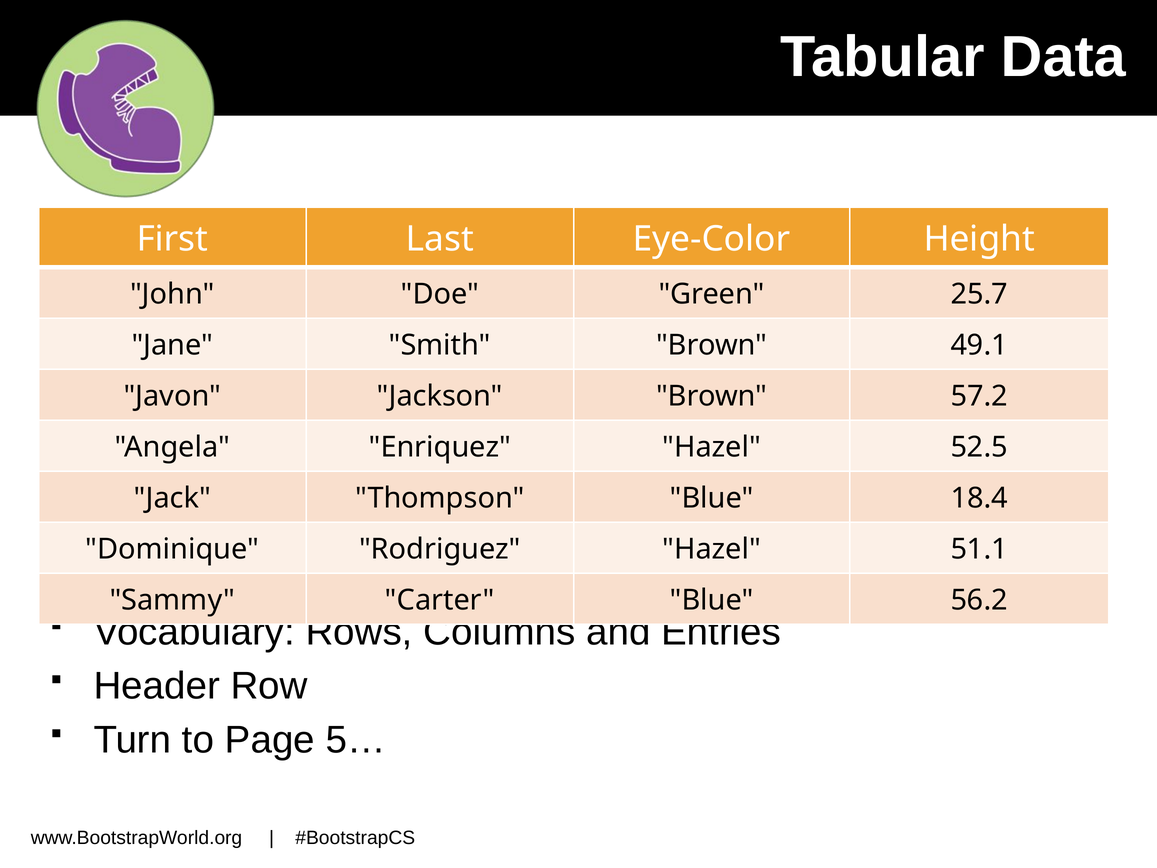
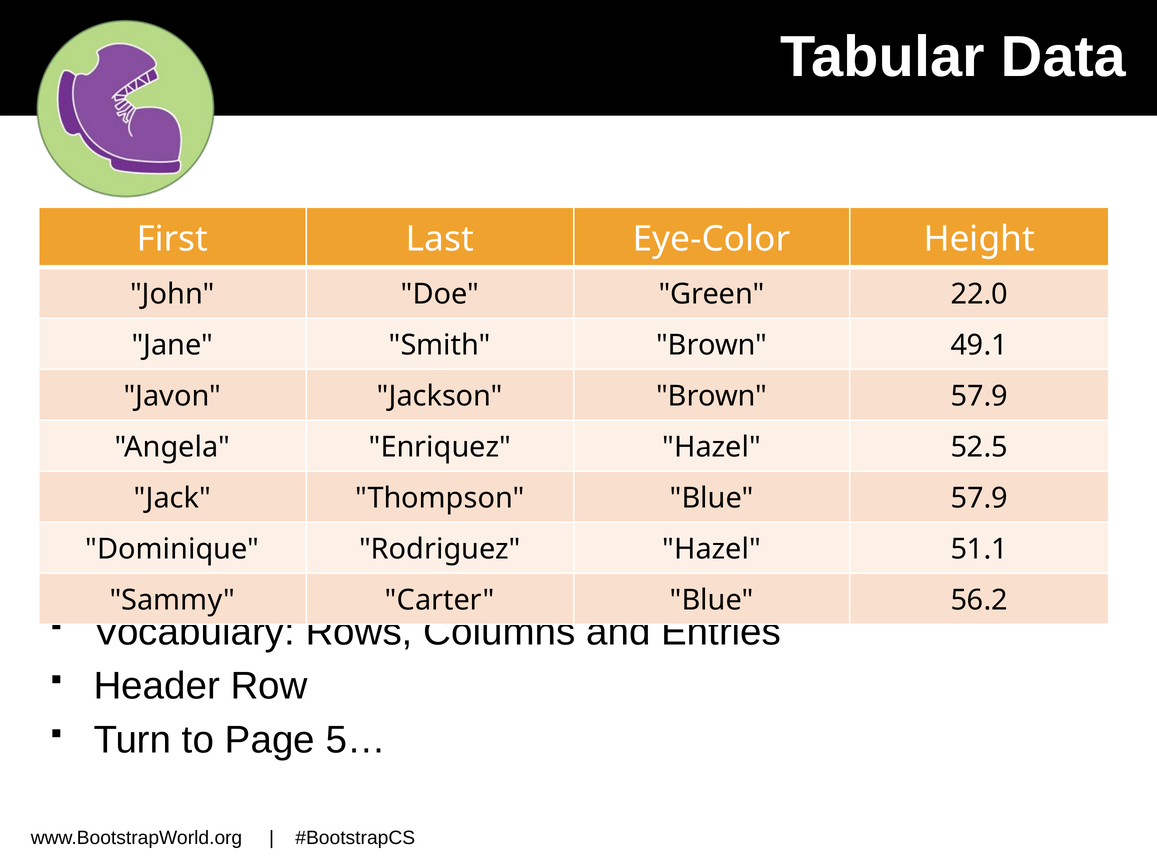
25.7: 25.7 -> 22.0
Brown 57.2: 57.2 -> 57.9
Blue 18.4: 18.4 -> 57.9
